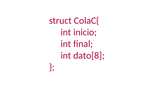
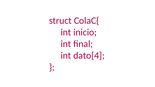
dato[8: dato[8 -> dato[4
